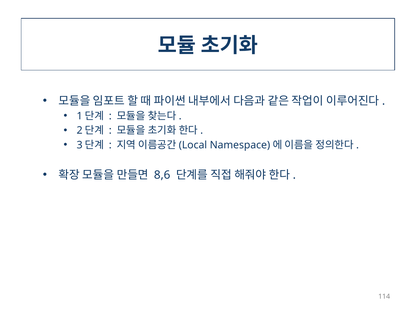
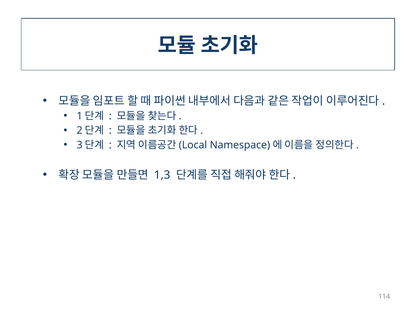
8,6: 8,6 -> 1,3
